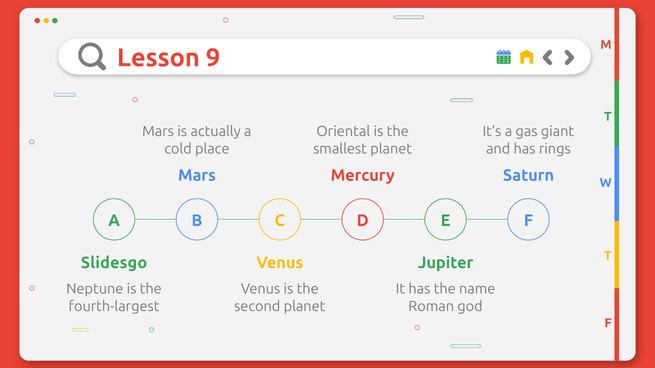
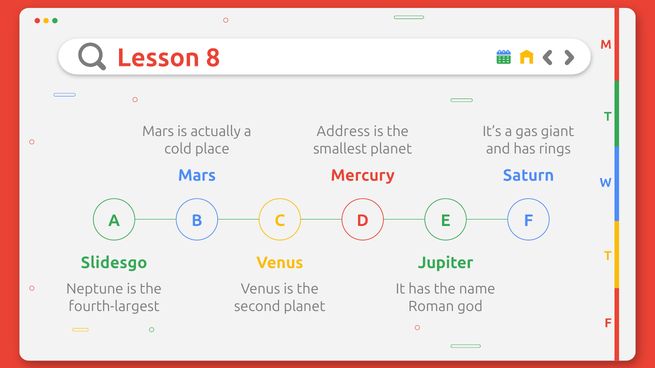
9: 9 -> 8
Oriental: Oriental -> Address
